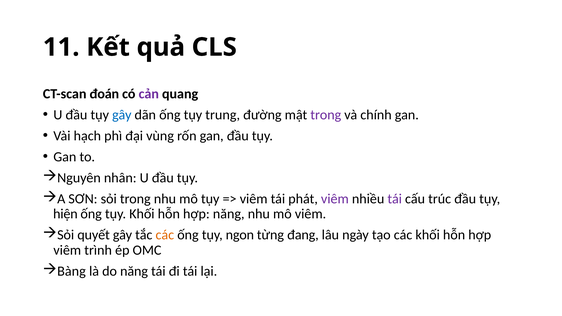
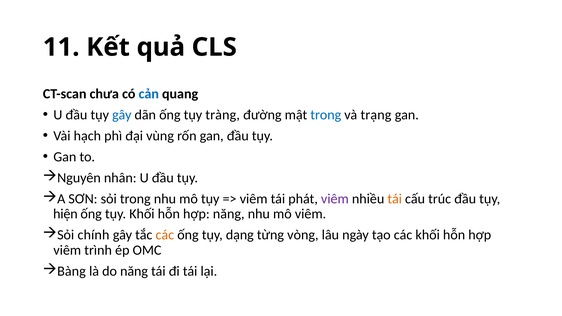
đoán: đoán -> chưa
cản colour: purple -> blue
trung: trung -> tràng
trong at (326, 115) colour: purple -> blue
chính: chính -> trạng
tái at (395, 199) colour: purple -> orange
quyết: quyết -> chính
ngon: ngon -> dạng
đang: đang -> vòng
